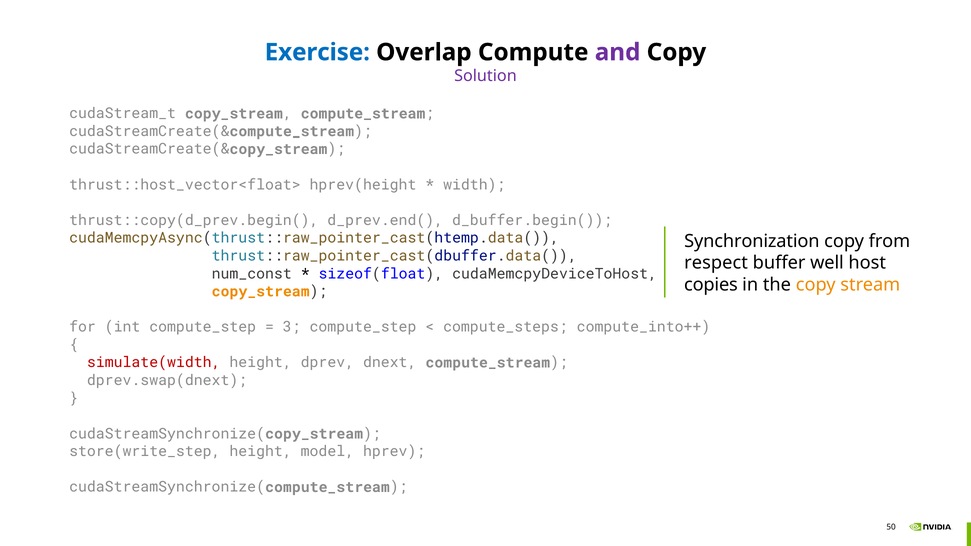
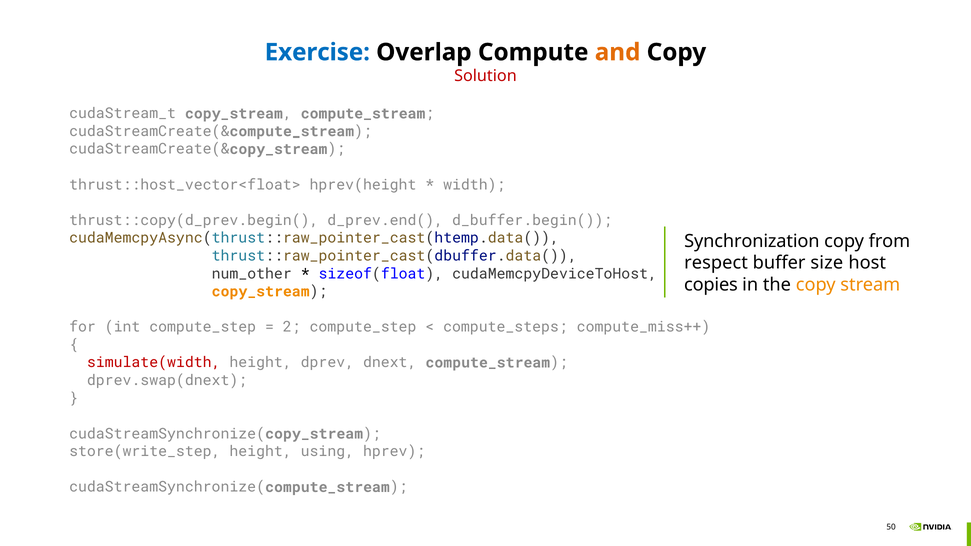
and colour: purple -> orange
Solution colour: purple -> red
well: well -> size
num_const: num_const -> num_other
3: 3 -> 2
compute_into++: compute_into++ -> compute_miss++
model: model -> using
